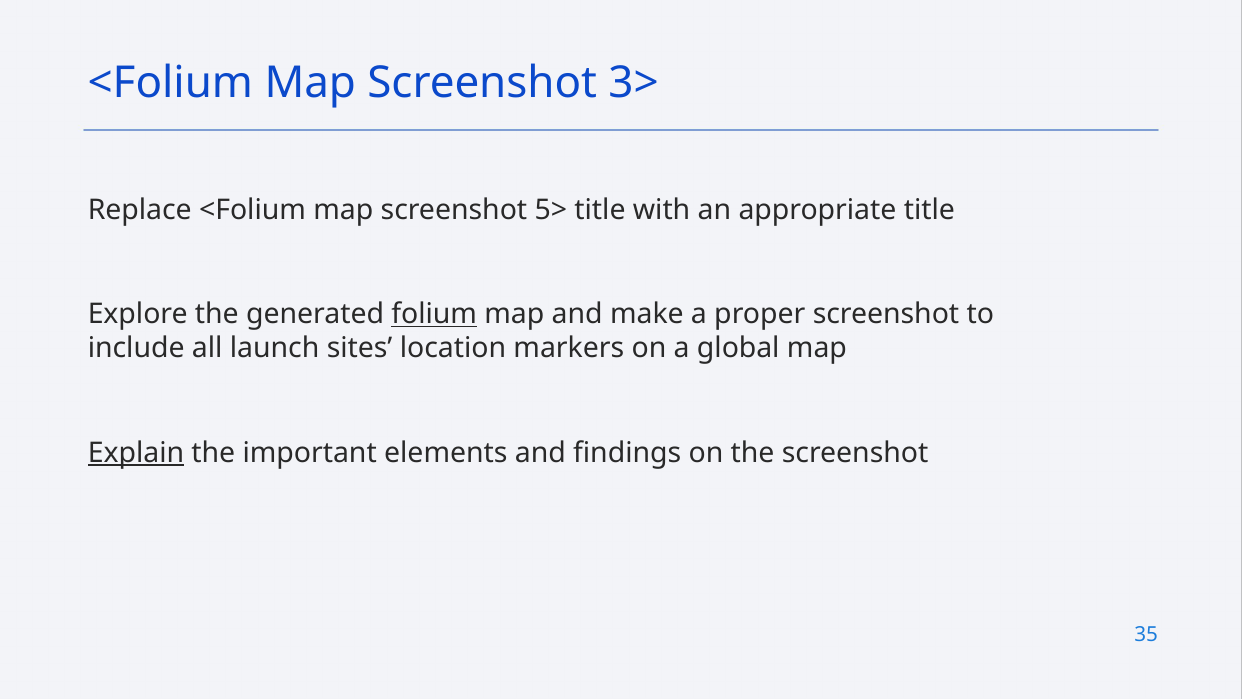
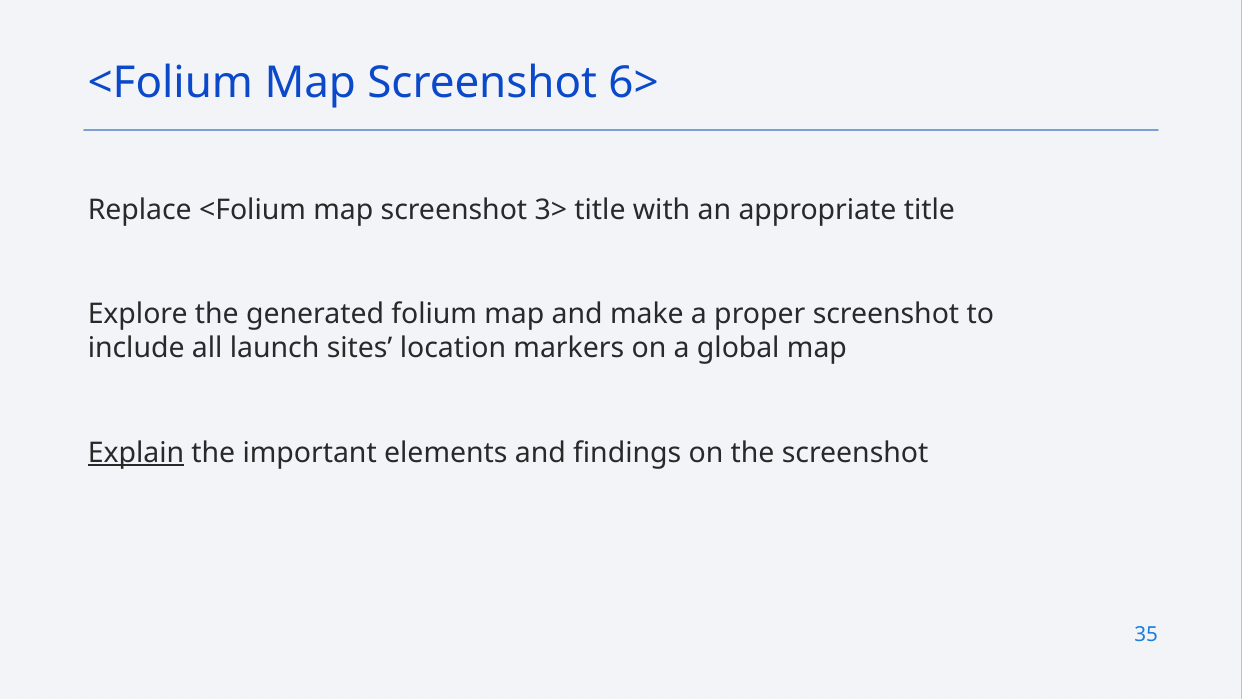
3>: 3> -> 6>
5>: 5> -> 3>
folium underline: present -> none
